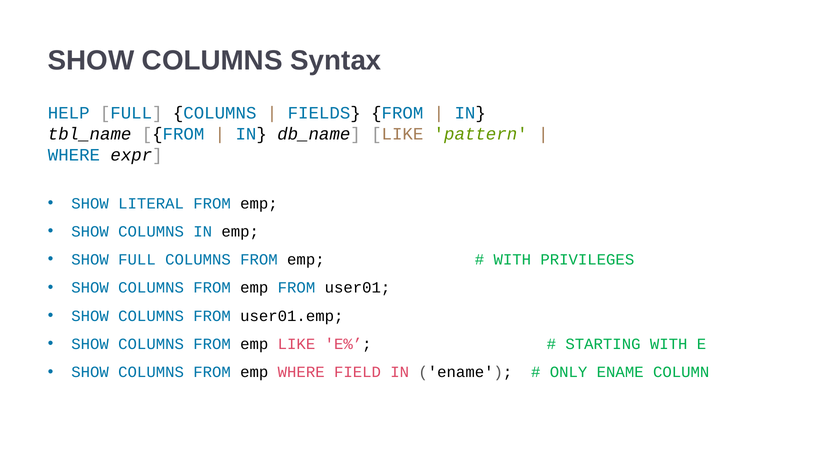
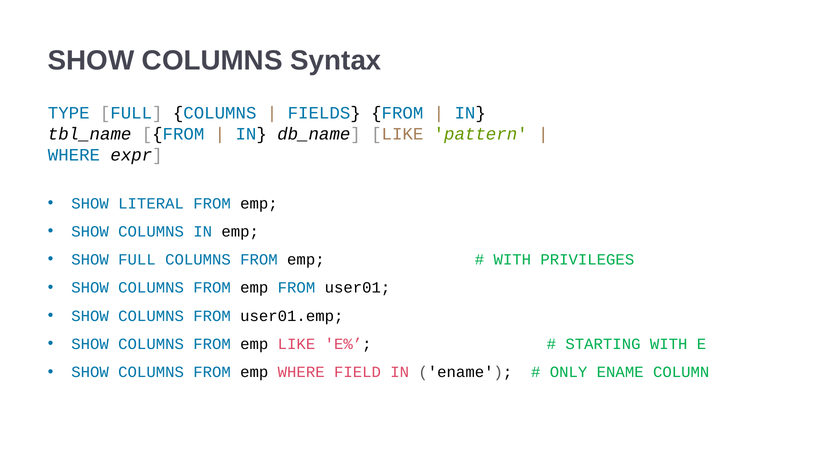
HELP: HELP -> TYPE
